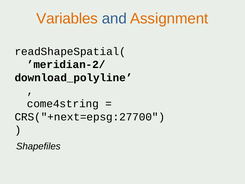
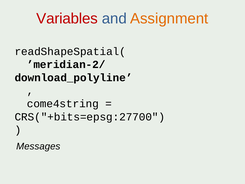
Variables colour: orange -> red
CRS("+next=epsg:27700: CRS("+next=epsg:27700 -> CRS("+bits=epsg:27700
Shapefiles: Shapefiles -> Messages
